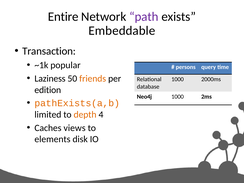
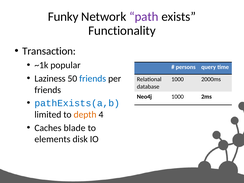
Entire: Entire -> Funky
Embeddable: Embeddable -> Functionality
friends at (93, 78) colour: orange -> blue
edition at (48, 90): edition -> friends
pathExists(a,b colour: orange -> blue
views: views -> blade
